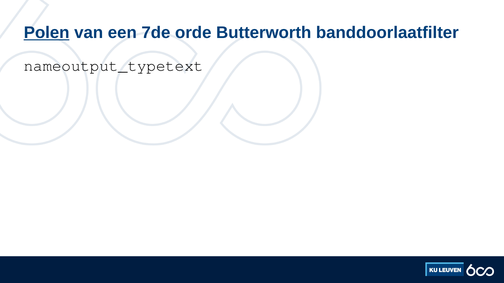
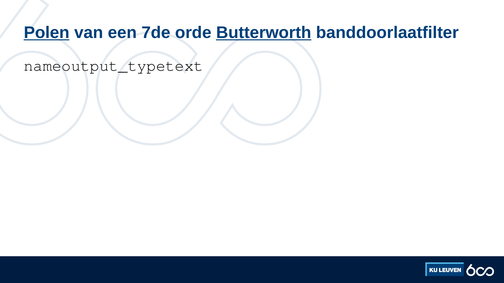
Butterworth underline: none -> present
